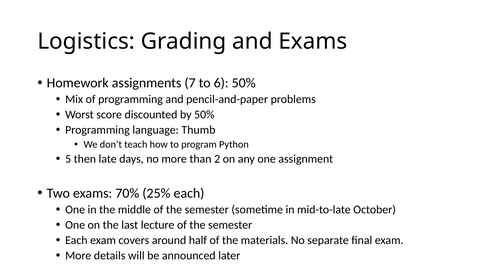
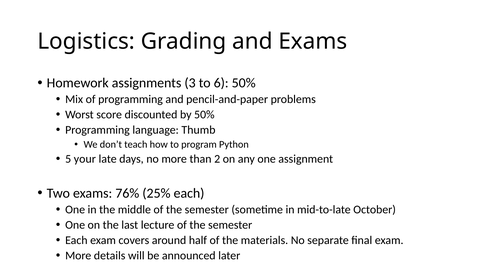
7: 7 -> 3
then: then -> your
70%: 70% -> 76%
